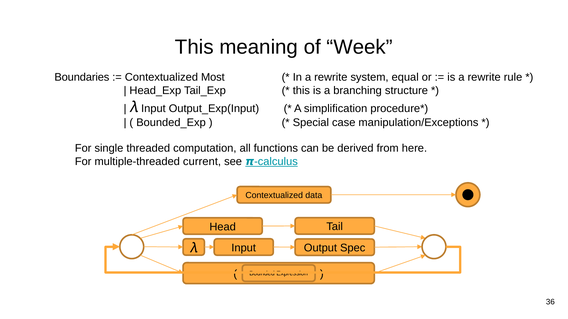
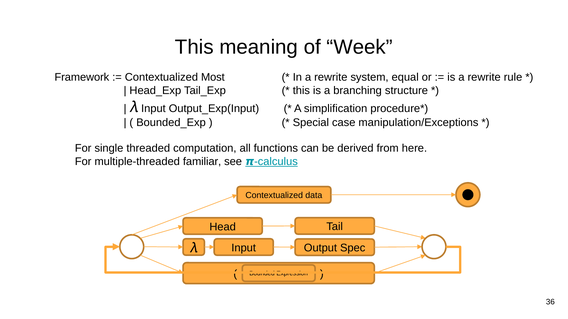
Boundaries: Boundaries -> Framework
current: current -> familiar
